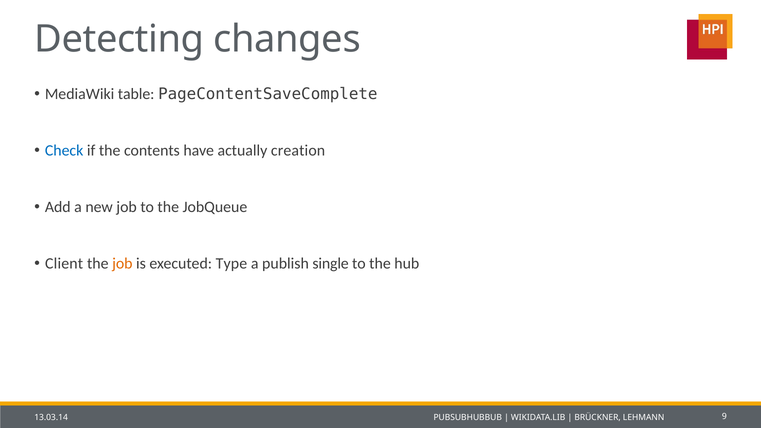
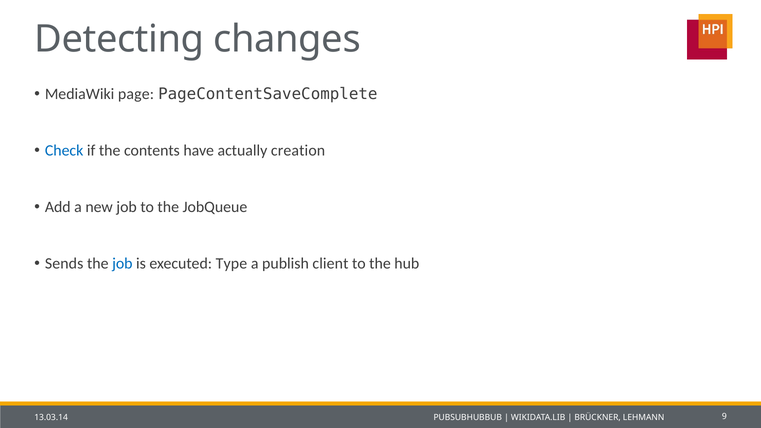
table: table -> page
Client: Client -> Sends
job at (122, 264) colour: orange -> blue
single: single -> client
